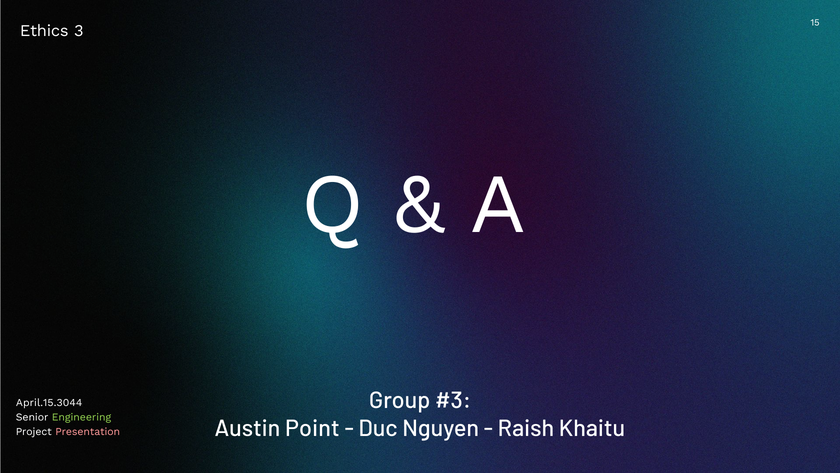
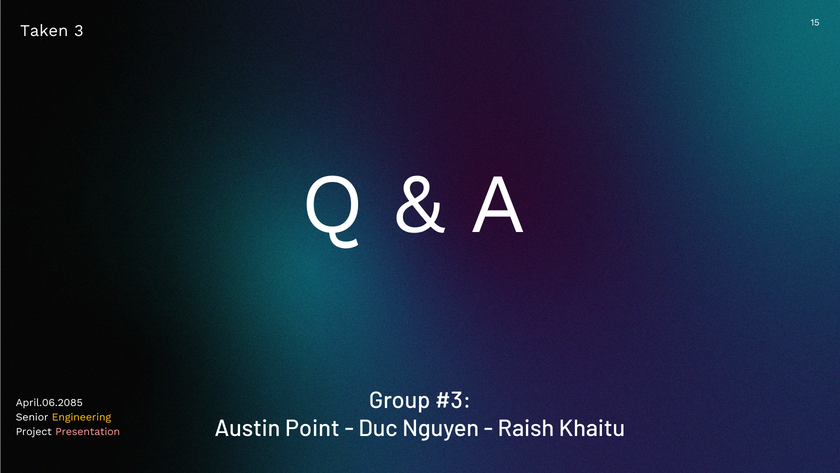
Ethics: Ethics -> Taken
April.15.3044: April.15.3044 -> April.06.2085
Engineering colour: light green -> yellow
